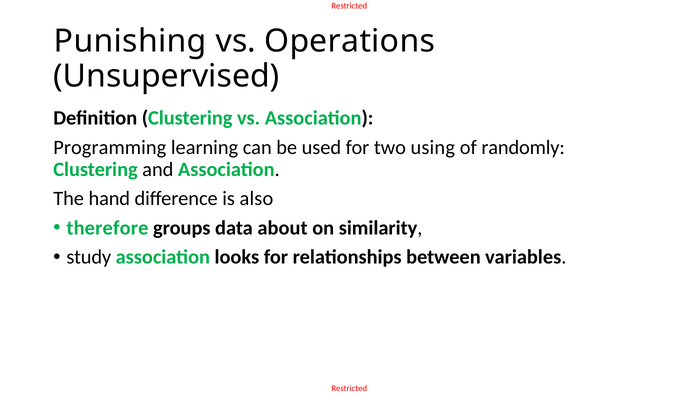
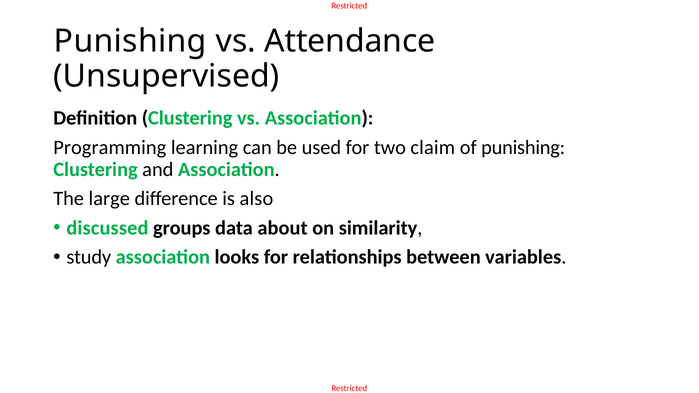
Operations: Operations -> Attendance
using: using -> claim
of randomly: randomly -> punishing
hand: hand -> large
therefore: therefore -> discussed
